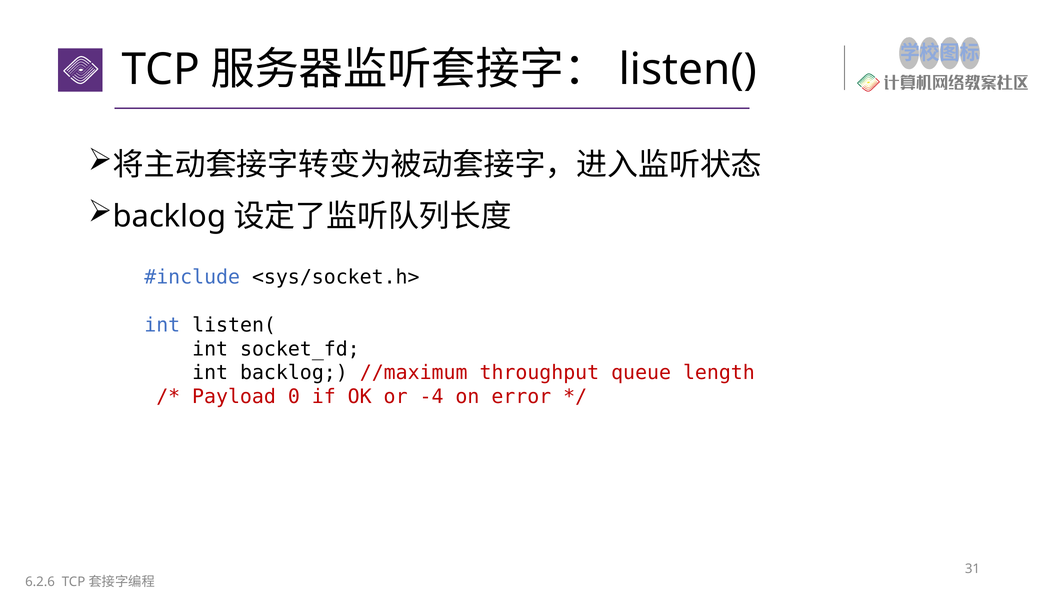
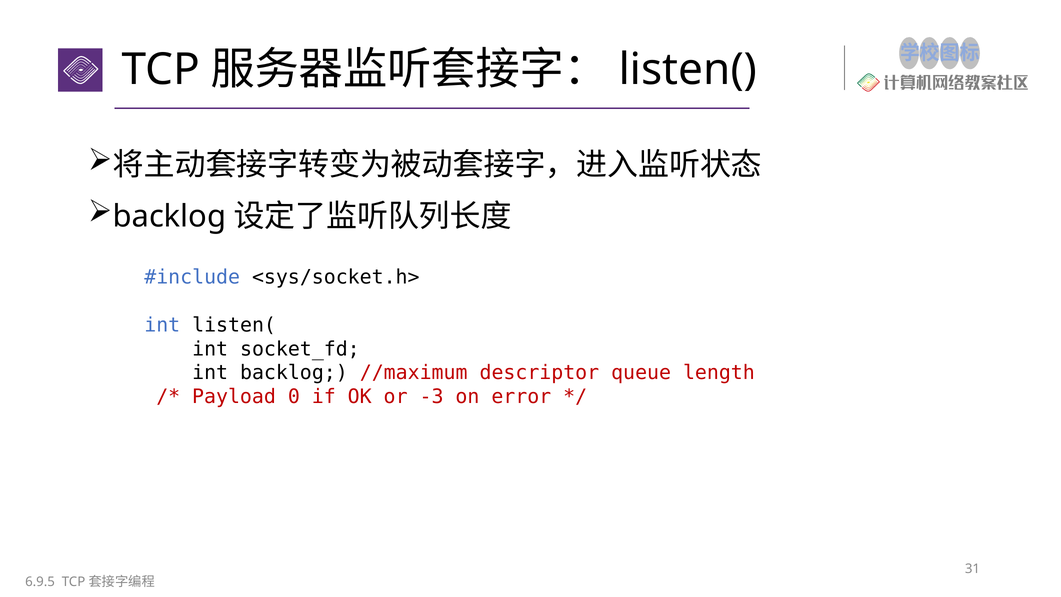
throughput: throughput -> descriptor
-4: -4 -> -3
6.2.6: 6.2.6 -> 6.9.5
